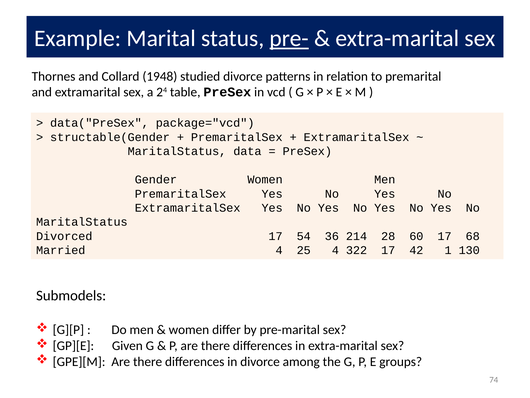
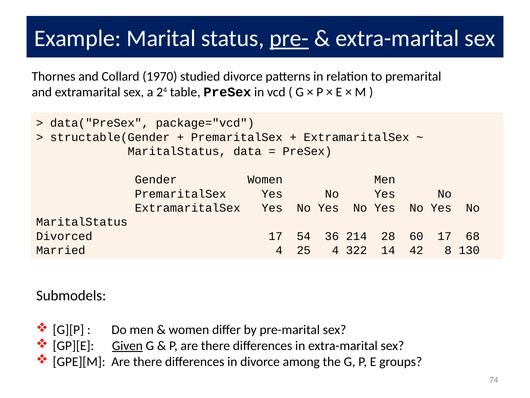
1948: 1948 -> 1970
322 17: 17 -> 14
1: 1 -> 8
Given underline: none -> present
